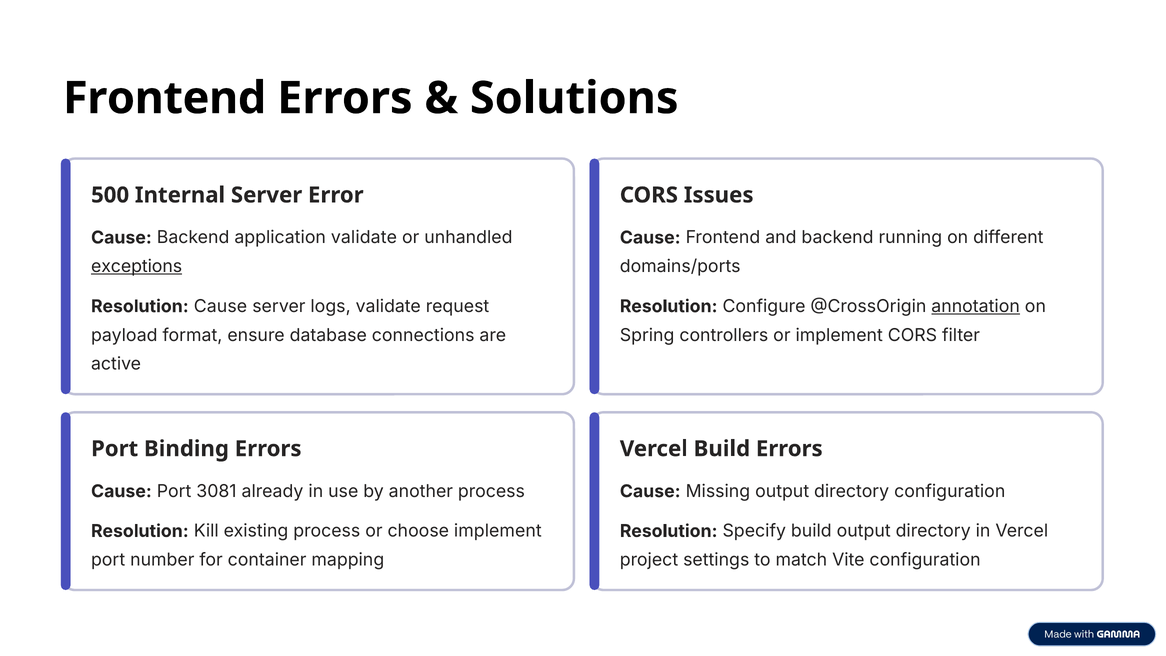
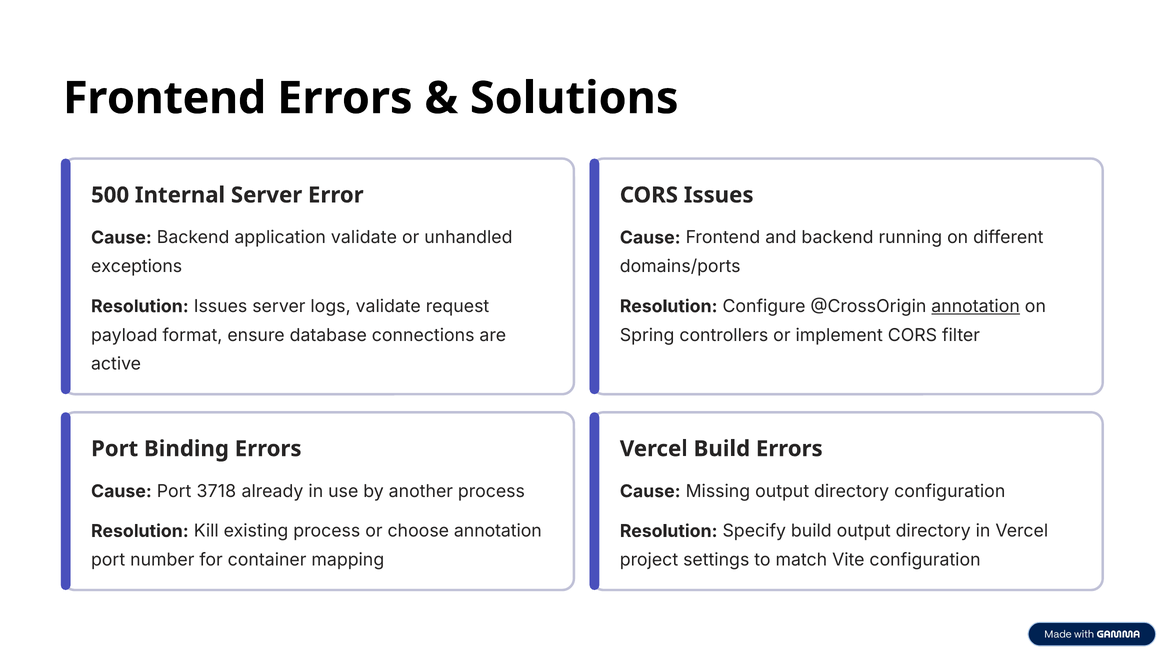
exceptions underline: present -> none
Resolution Cause: Cause -> Issues
3081: 3081 -> 3718
choose implement: implement -> annotation
